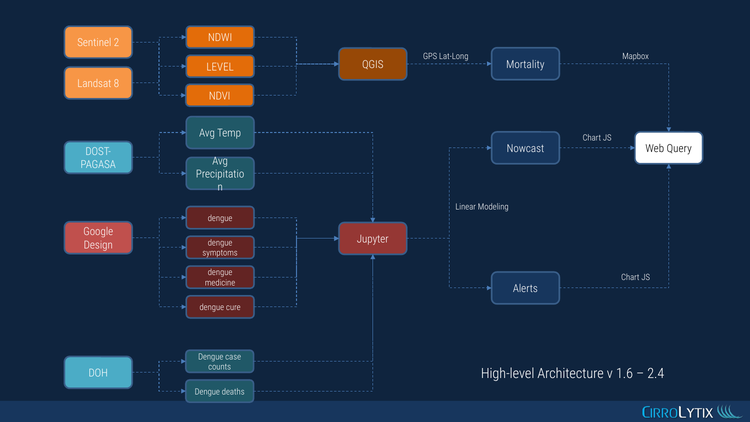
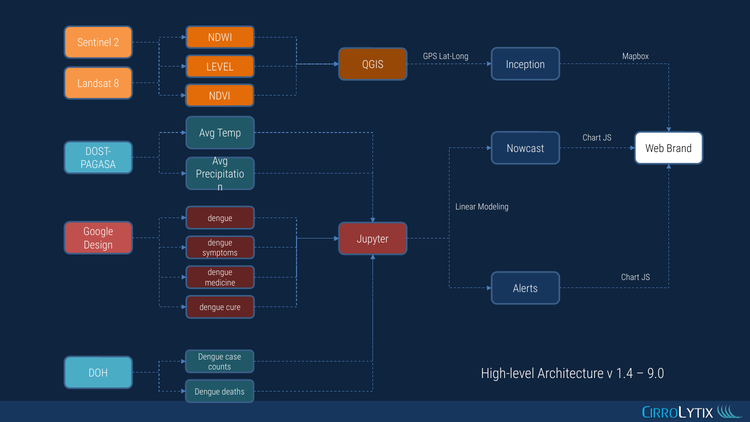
Mortality: Mortality -> Inception
Query: Query -> Brand
1.6: 1.6 -> 1.4
2.4: 2.4 -> 9.0
